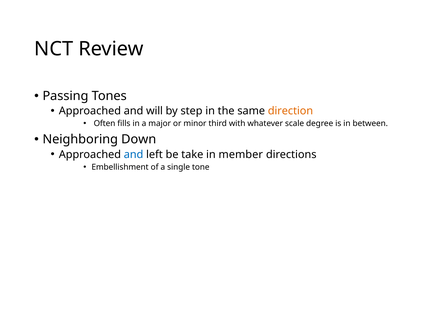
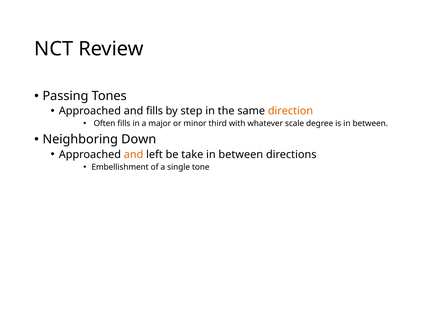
and will: will -> fills
and at (134, 154) colour: blue -> orange
member at (241, 154): member -> between
